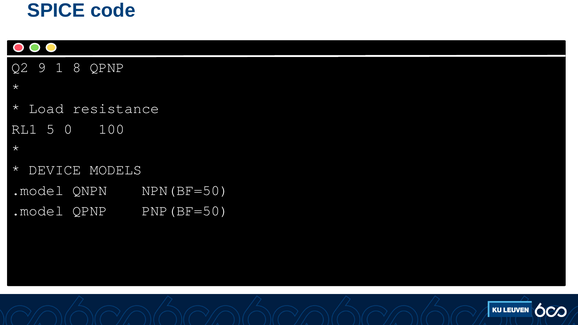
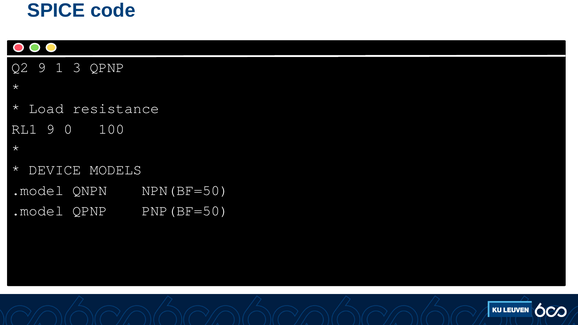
8: 8 -> 3
RL1 5: 5 -> 9
